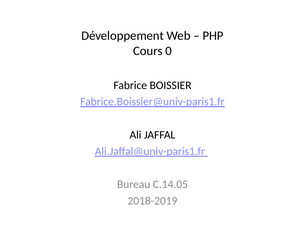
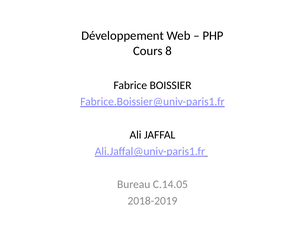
0: 0 -> 8
